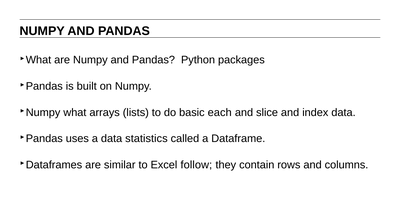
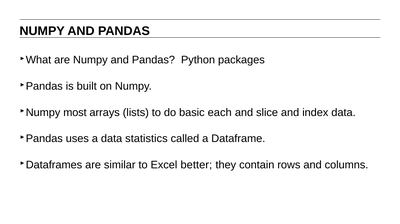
what: what -> most
follow: follow -> better
